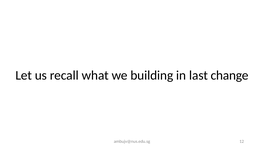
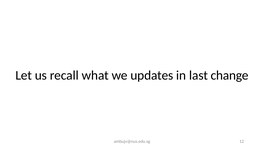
building: building -> updates
